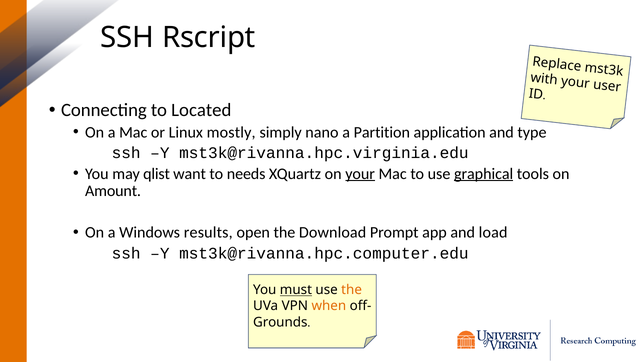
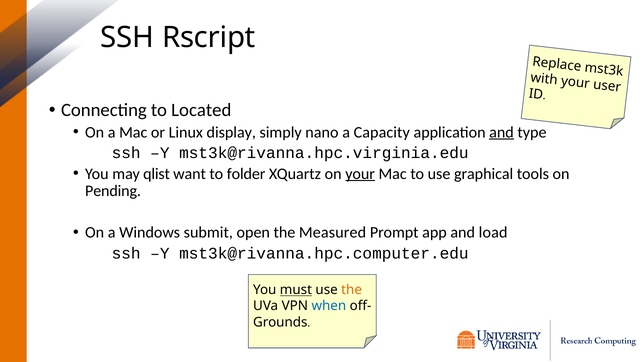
mostly: mostly -> display
Partition: Partition -> Capacity
and at (502, 132) underline: none -> present
needs: needs -> folder
graphical underline: present -> none
Amount: Amount -> Pending
results: results -> submit
Download: Download -> Measured
when colour: orange -> blue
